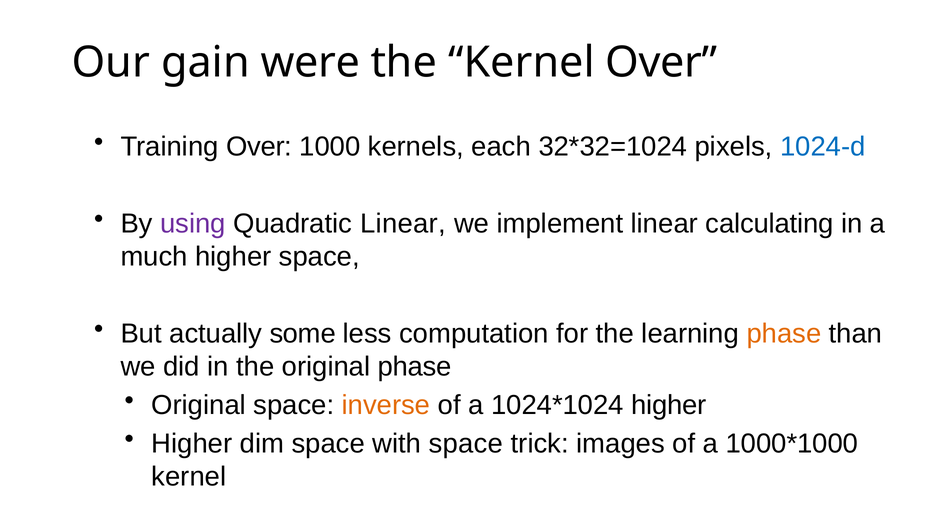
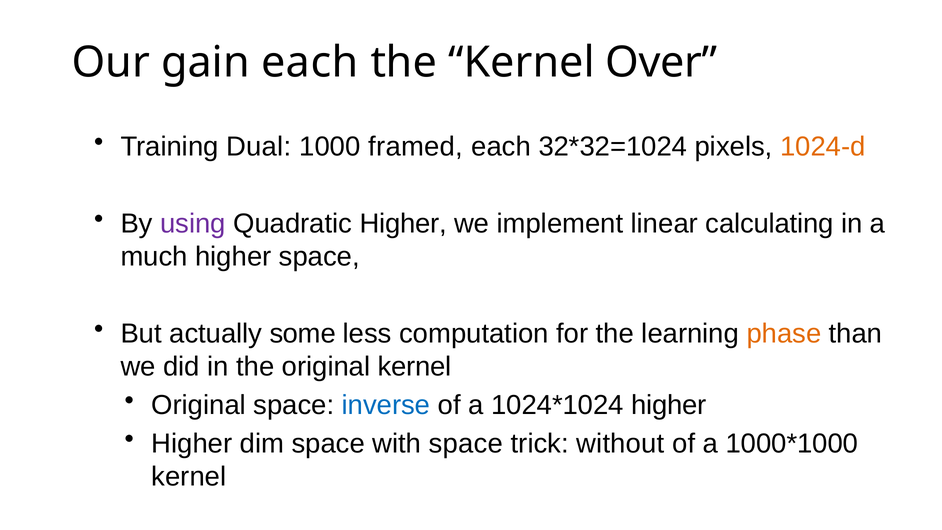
gain were: were -> each
Training Over: Over -> Dual
kernels: kernels -> framed
1024-d colour: blue -> orange
Quadratic Linear: Linear -> Higher
original phase: phase -> kernel
inverse colour: orange -> blue
images: images -> without
